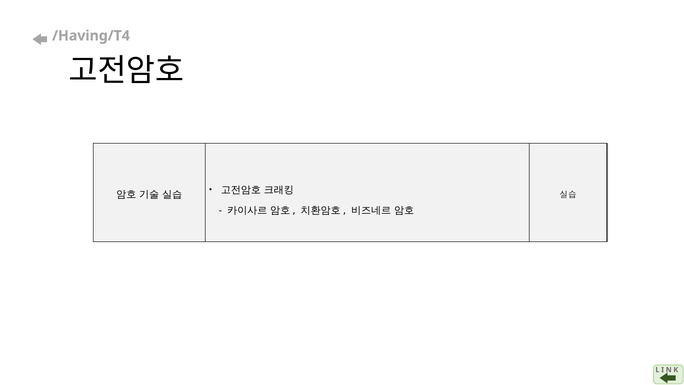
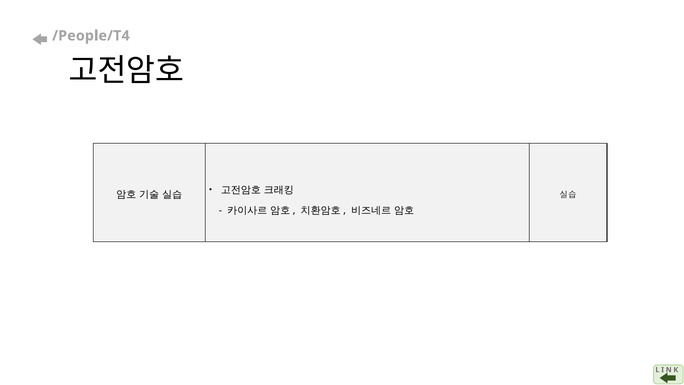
/Having/T4: /Having/T4 -> /People/T4
